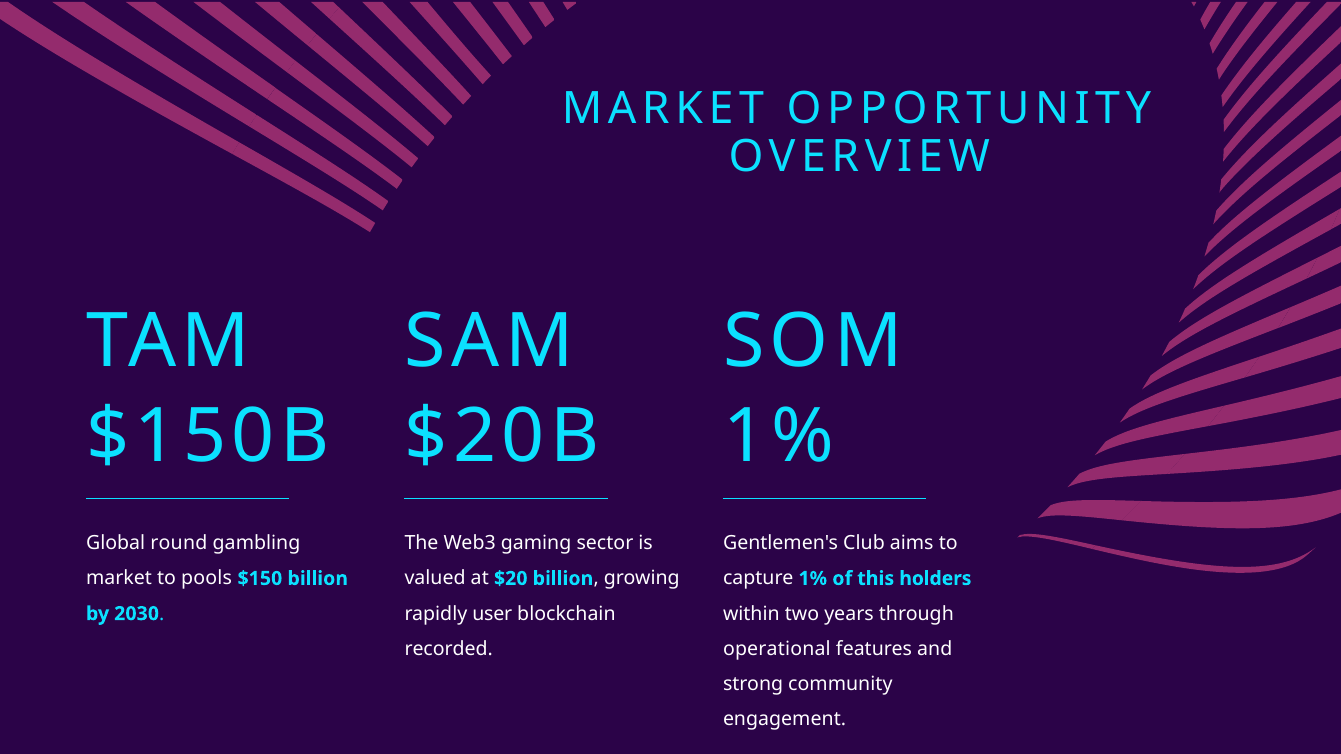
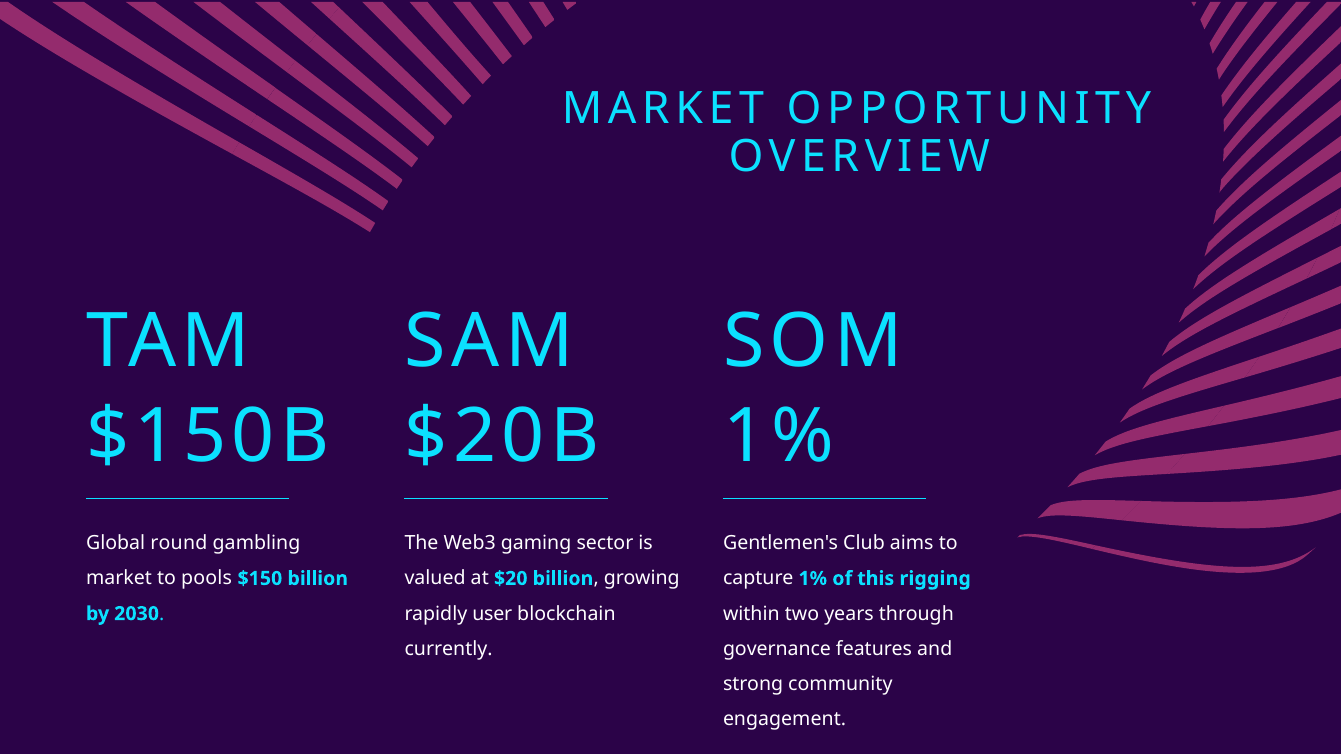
holders: holders -> rigging
recorded: recorded -> currently
operational: operational -> governance
